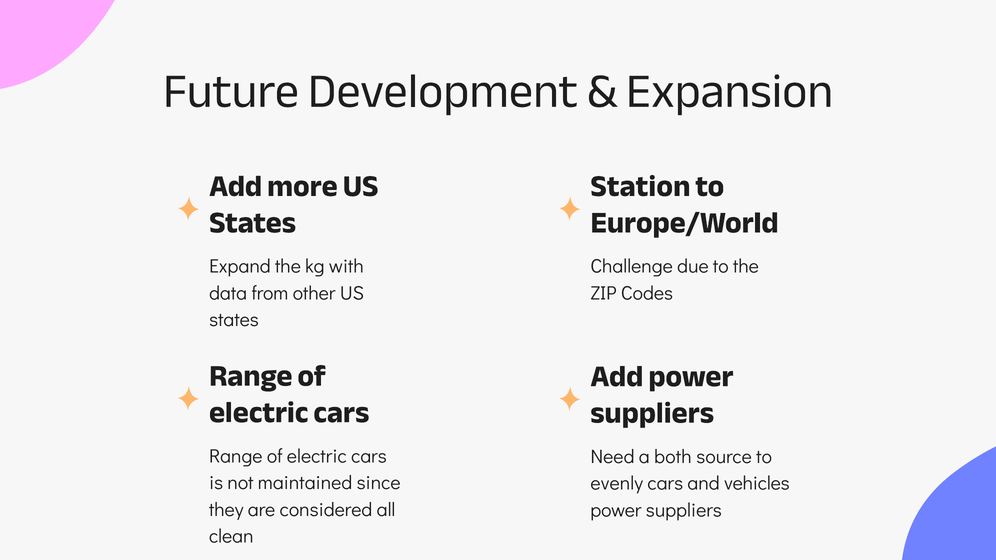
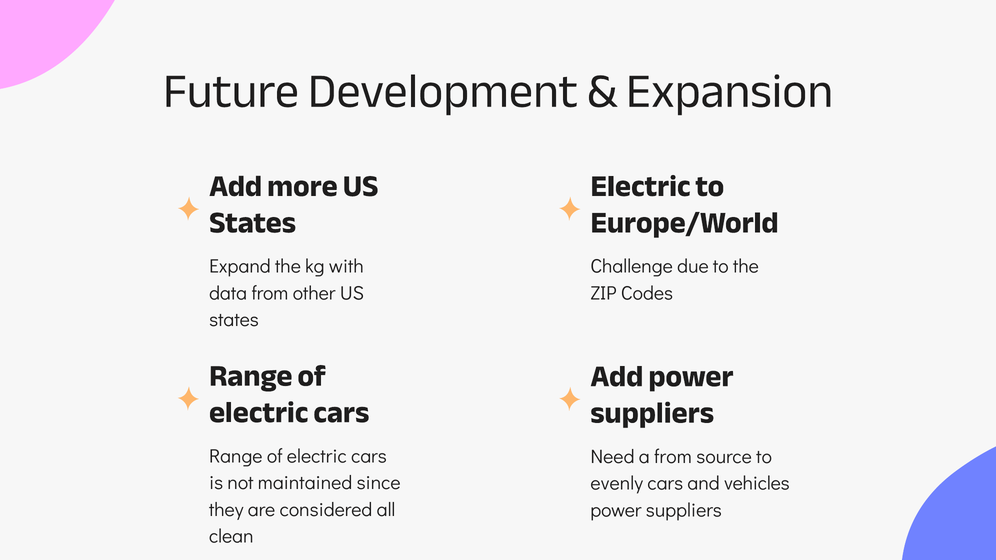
Station at (640, 186): Station -> Electric
a both: both -> from
